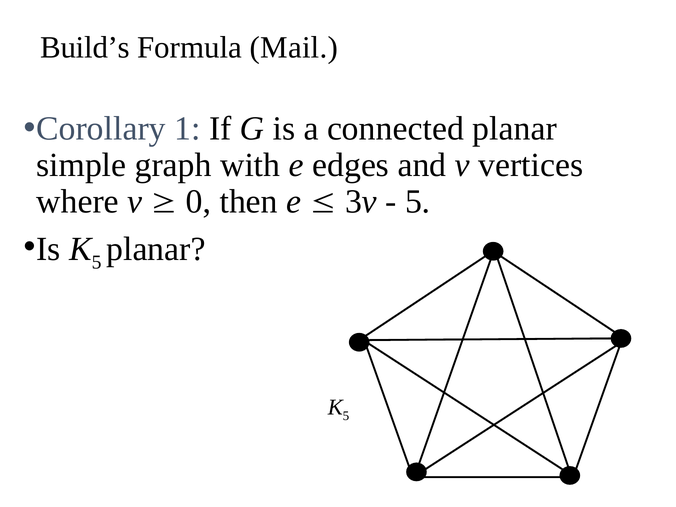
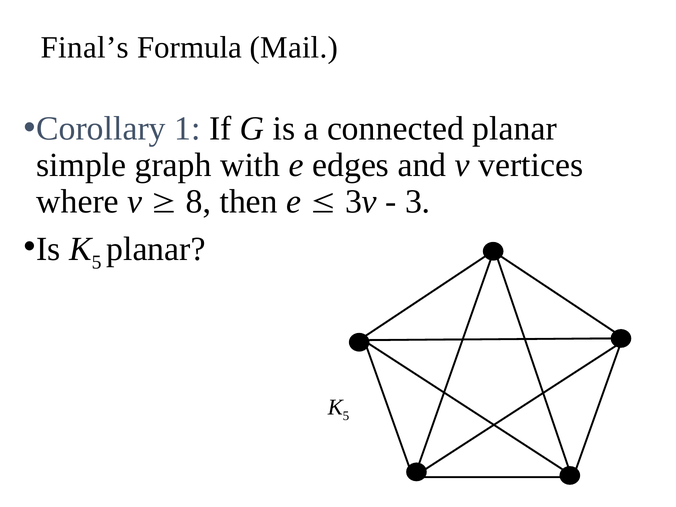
Build’s: Build’s -> Final’s
0: 0 -> 8
5 at (418, 201): 5 -> 3
